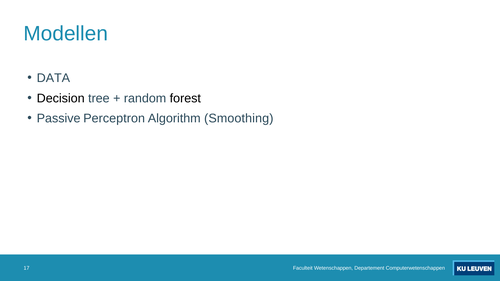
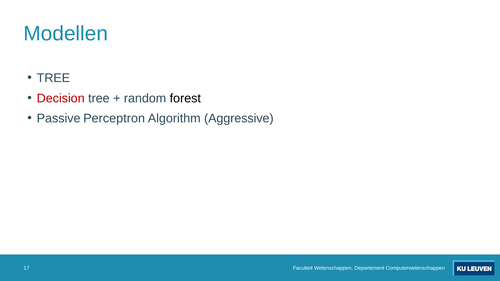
DATA at (53, 78): DATA -> TREE
Decision colour: black -> red
Smoothing: Smoothing -> Aggressive
